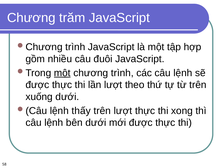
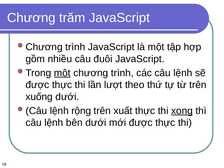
thấy: thấy -> rộng
trên lượt: lượt -> xuất
xong underline: none -> present
